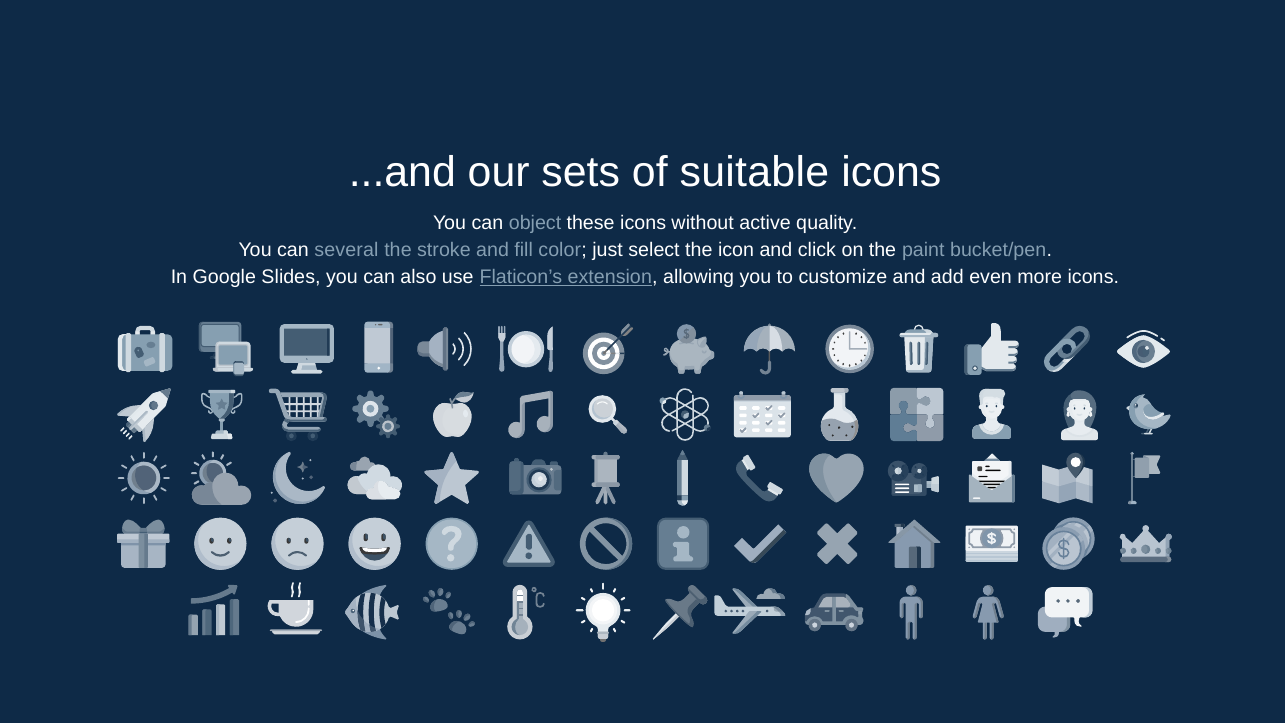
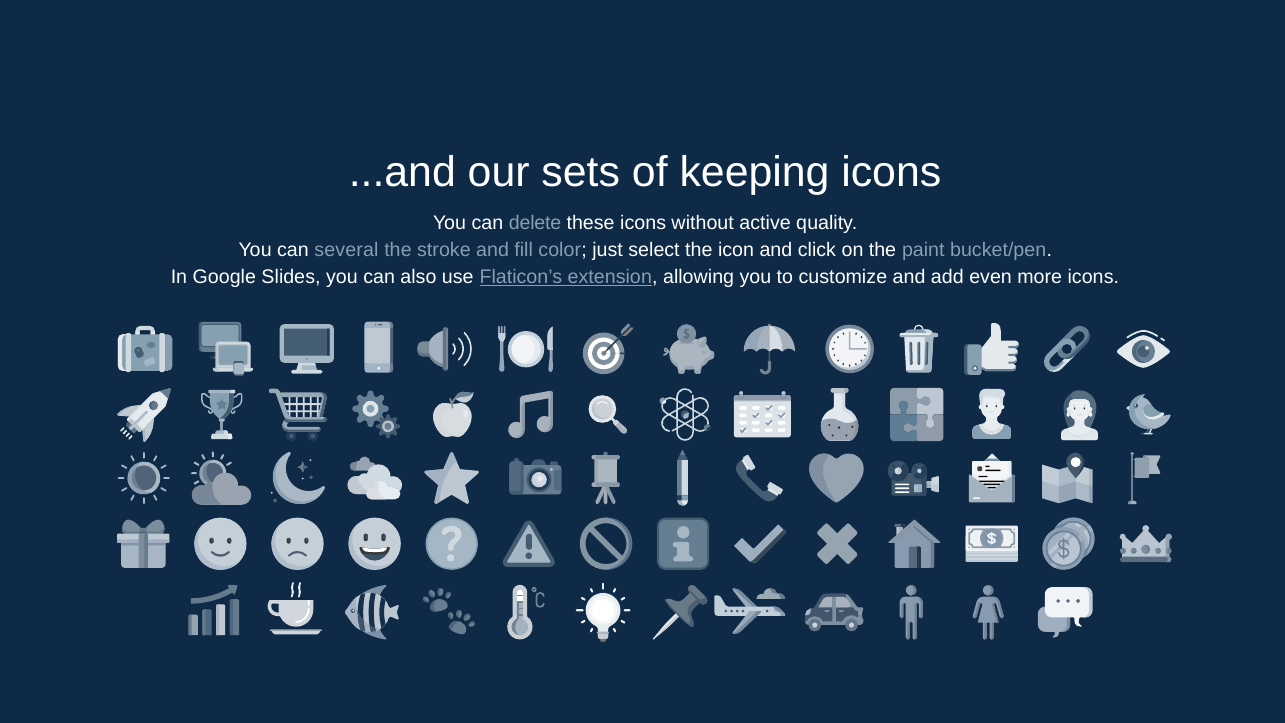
suitable: suitable -> keeping
object: object -> delete
